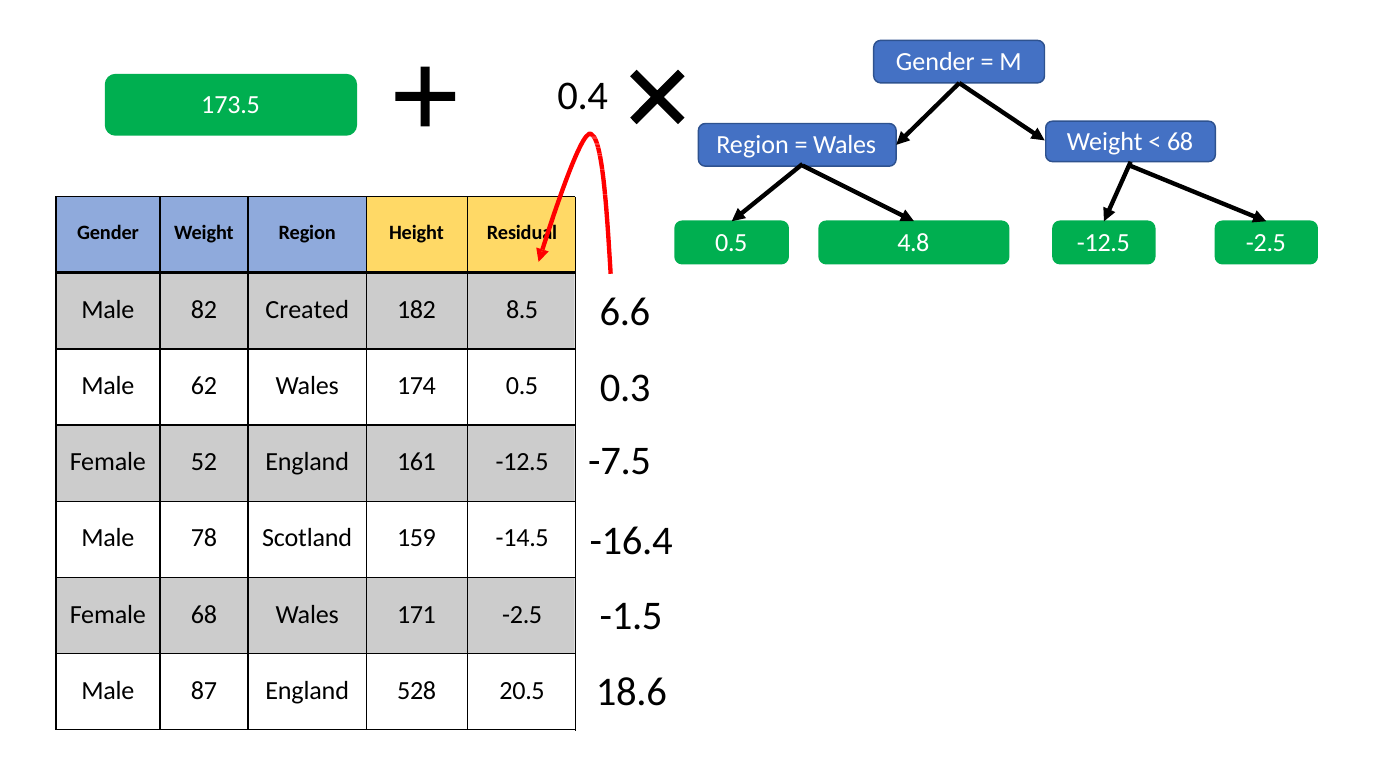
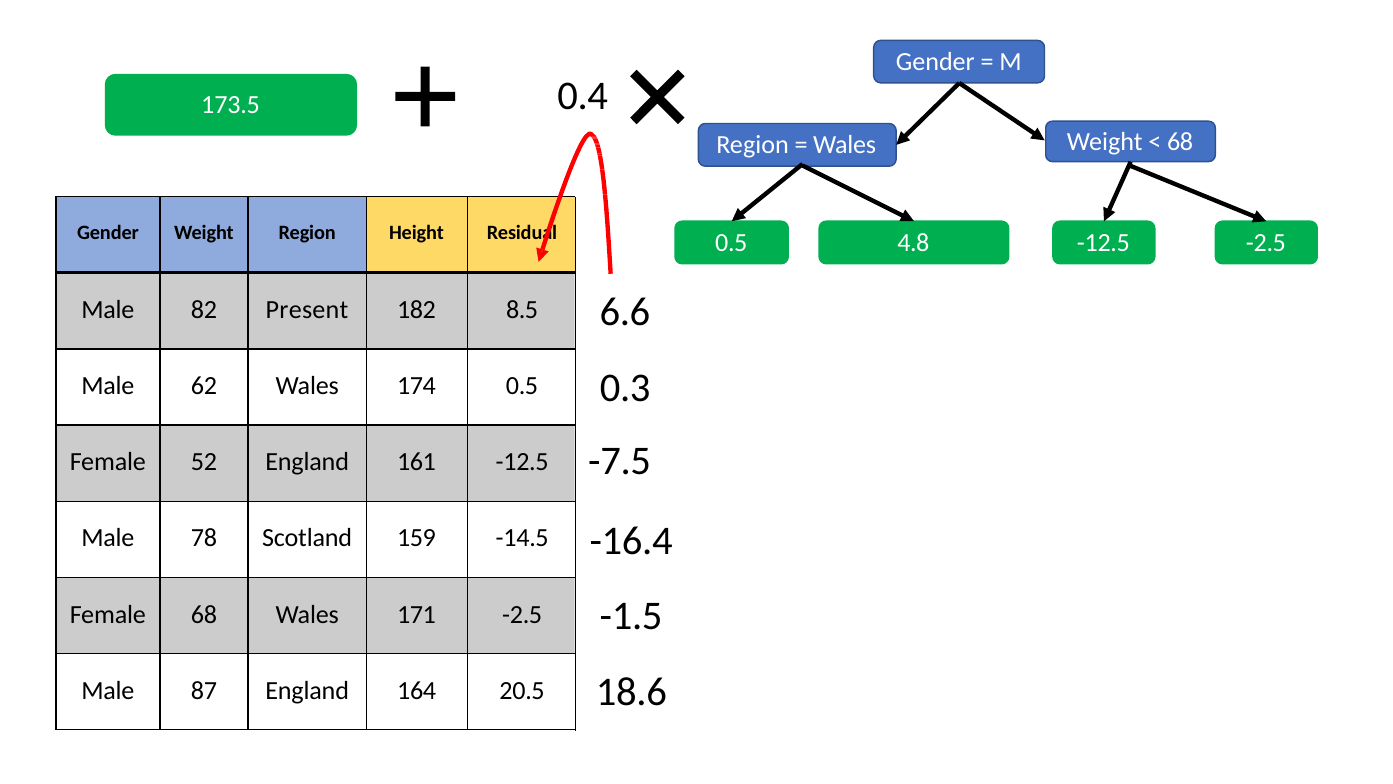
Created: Created -> Present
528: 528 -> 164
